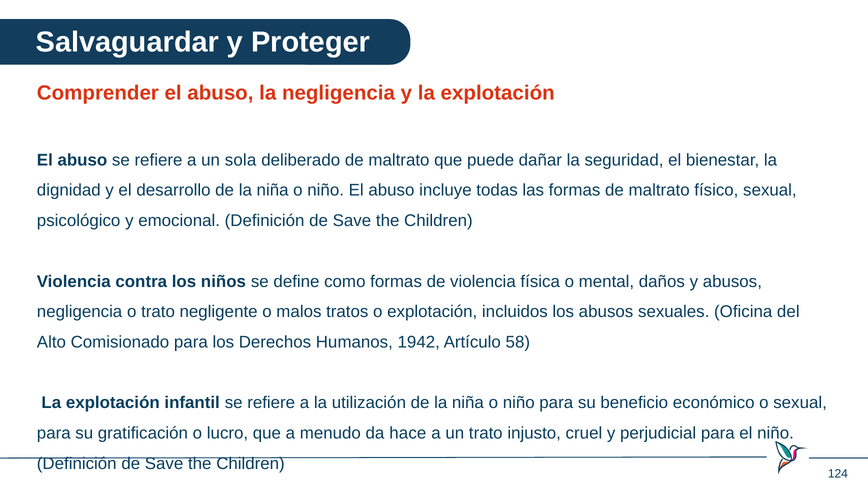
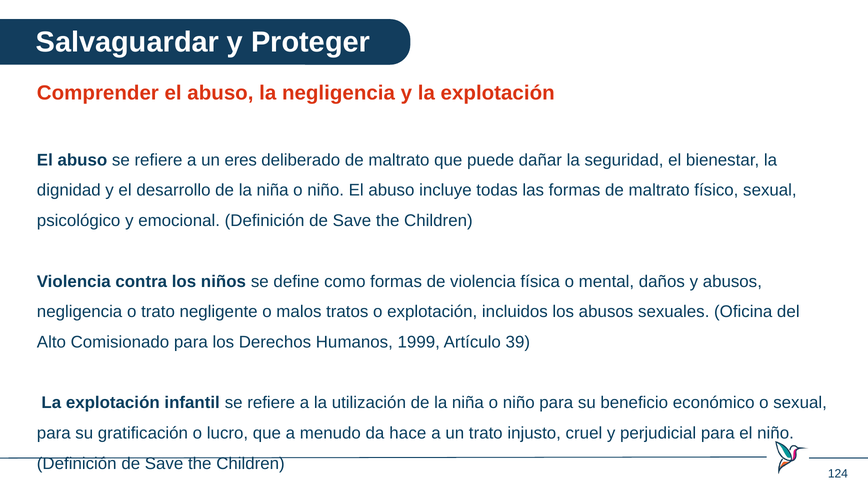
sola: sola -> eres
1942: 1942 -> 1999
58: 58 -> 39
